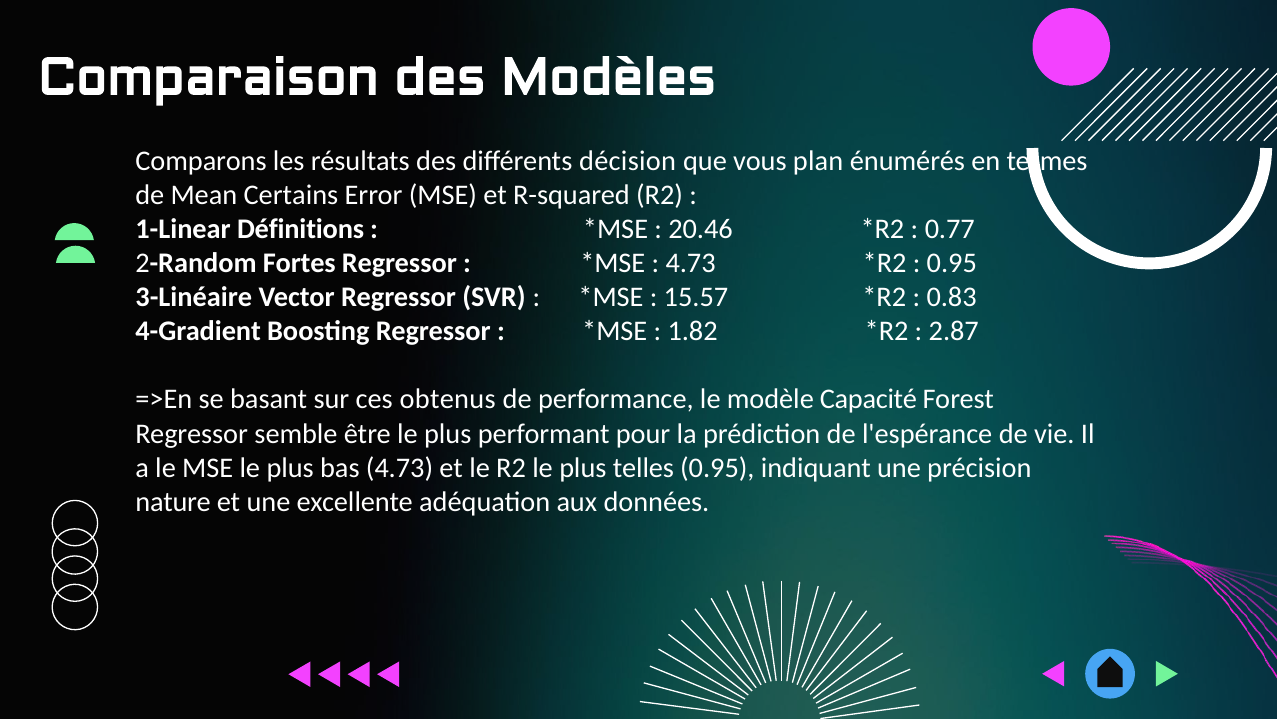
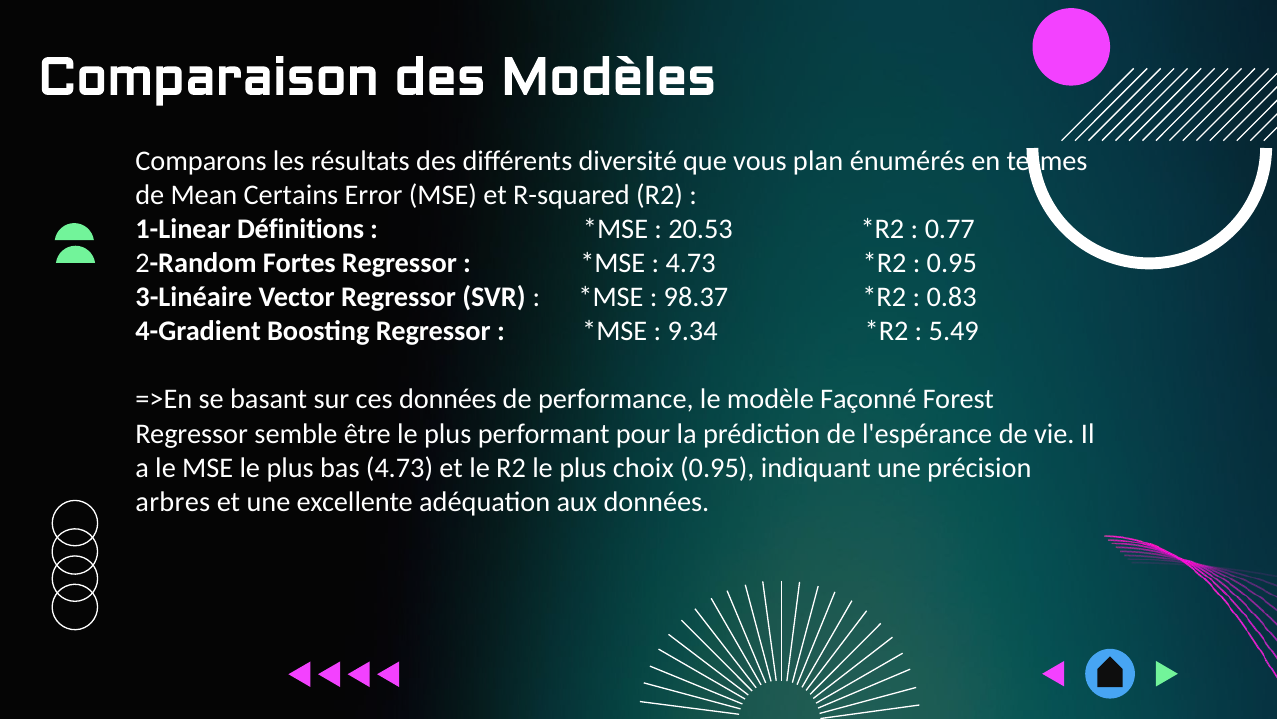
décision: décision -> diversité
20.46: 20.46 -> 20.53
15.57: 15.57 -> 98.37
1.82: 1.82 -> 9.34
2.87: 2.87 -> 5.49
ces obtenus: obtenus -> données
Capacité: Capacité -> Façonné
telles: telles -> choix
nature: nature -> arbres
